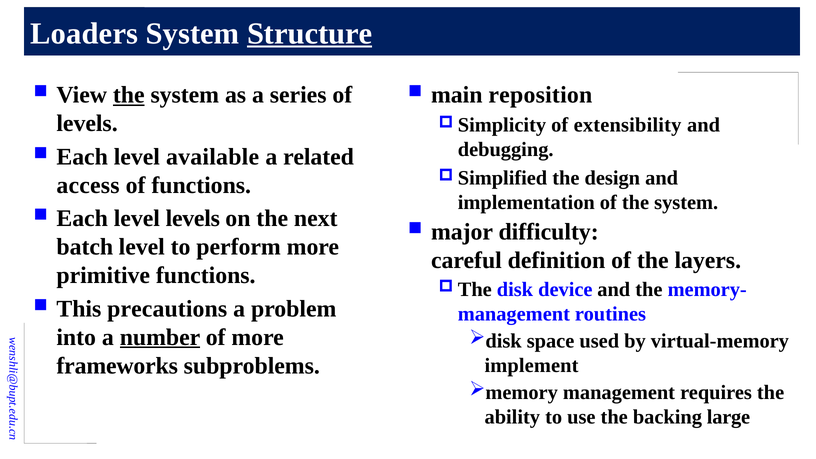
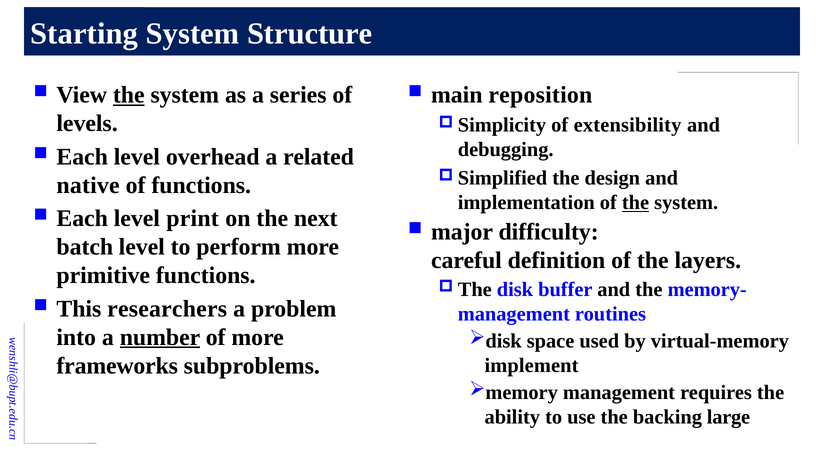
Loaders: Loaders -> Starting
Structure underline: present -> none
available: available -> overhead
access: access -> native
the at (635, 203) underline: none -> present
level levels: levels -> print
device: device -> buffer
precautions: precautions -> researchers
